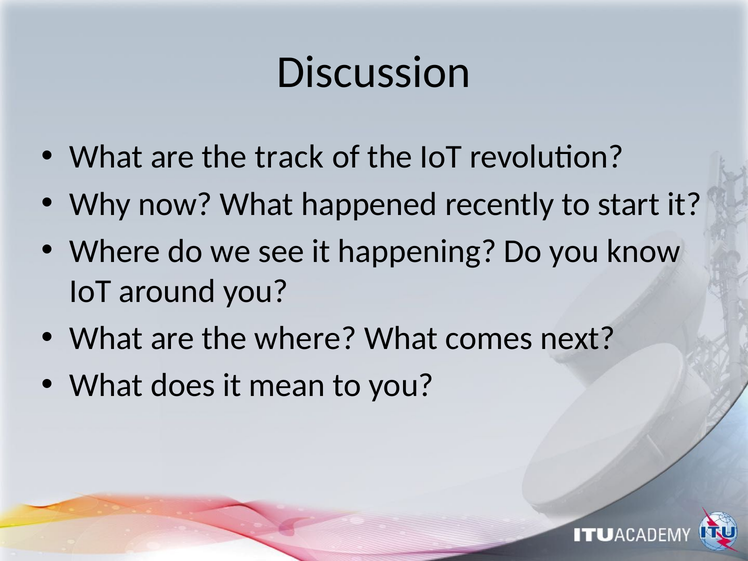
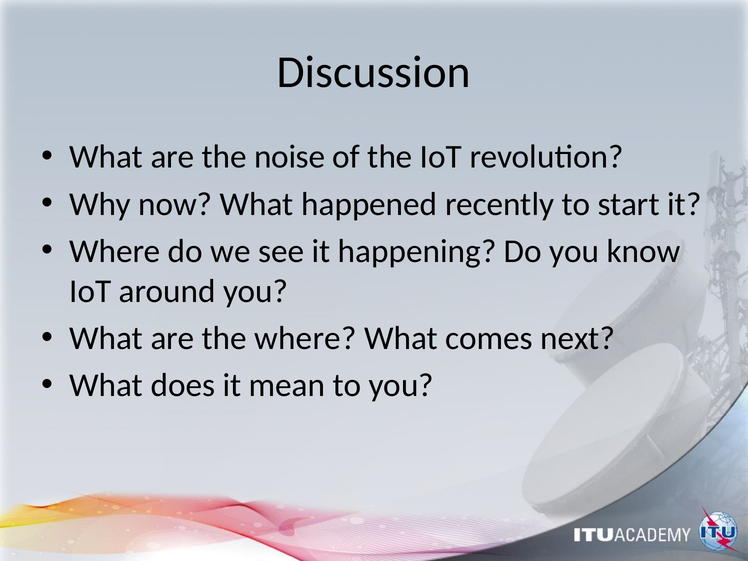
track: track -> noise
